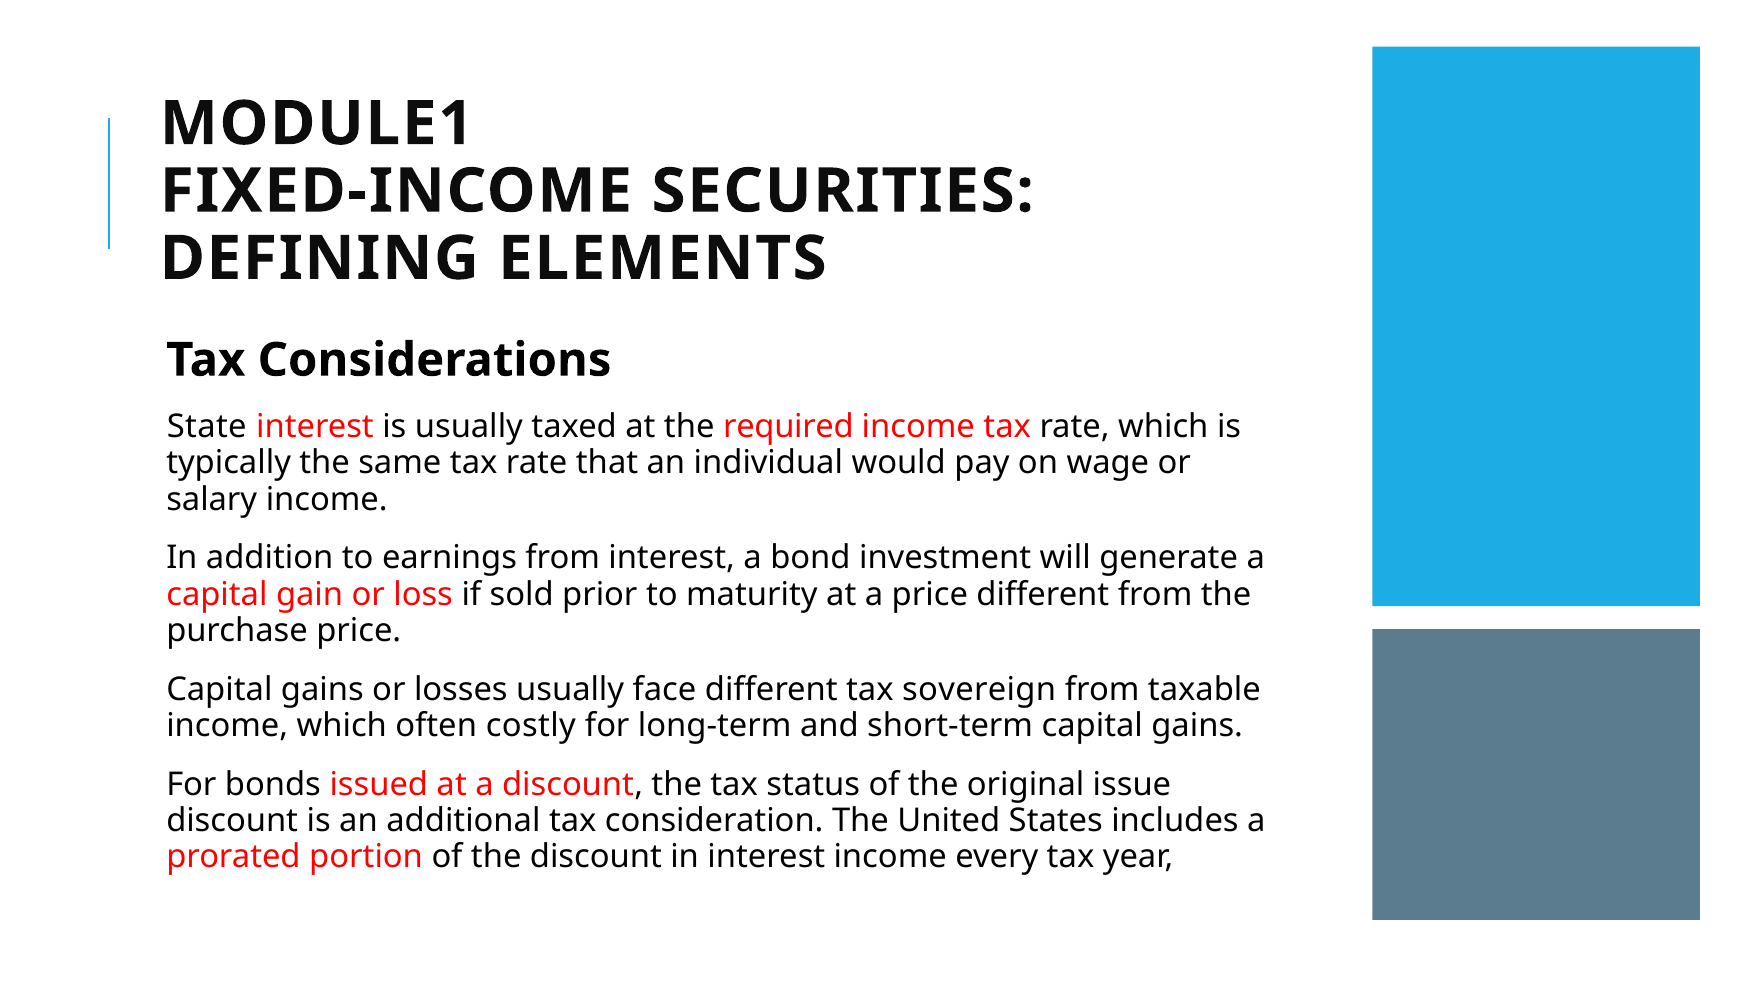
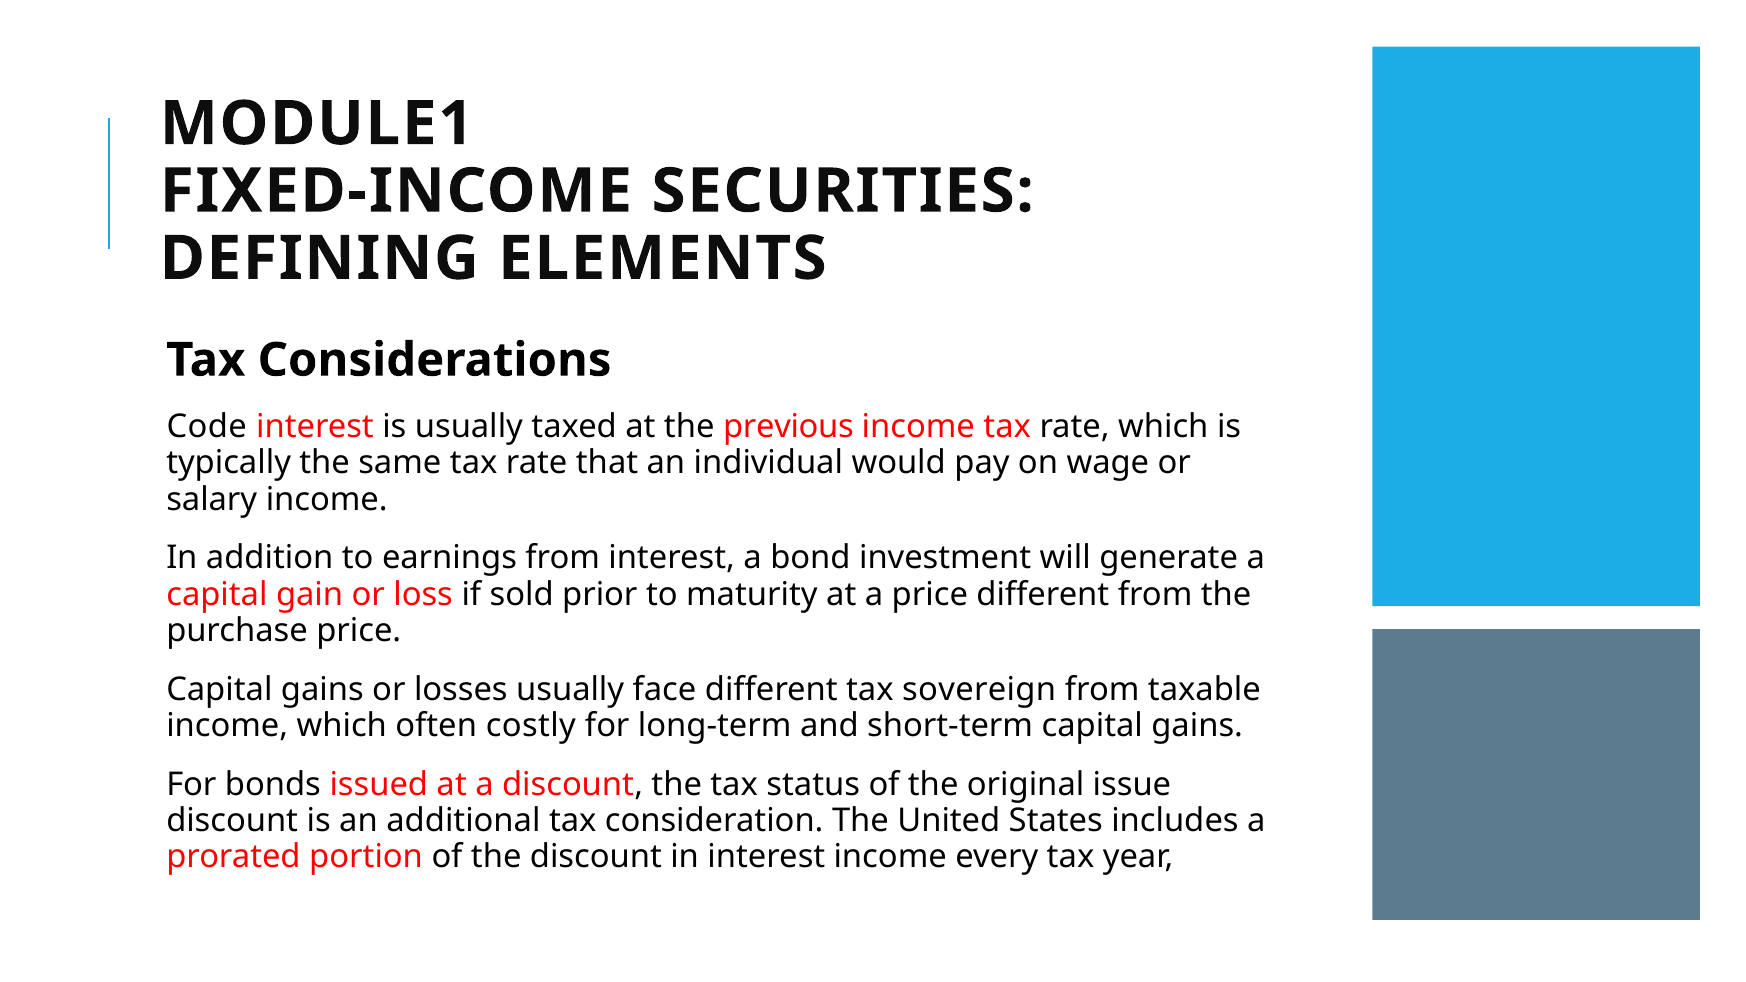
State: State -> Code
required: required -> previous
